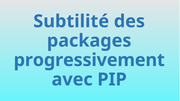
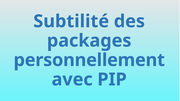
progressivement: progressivement -> personnellement
